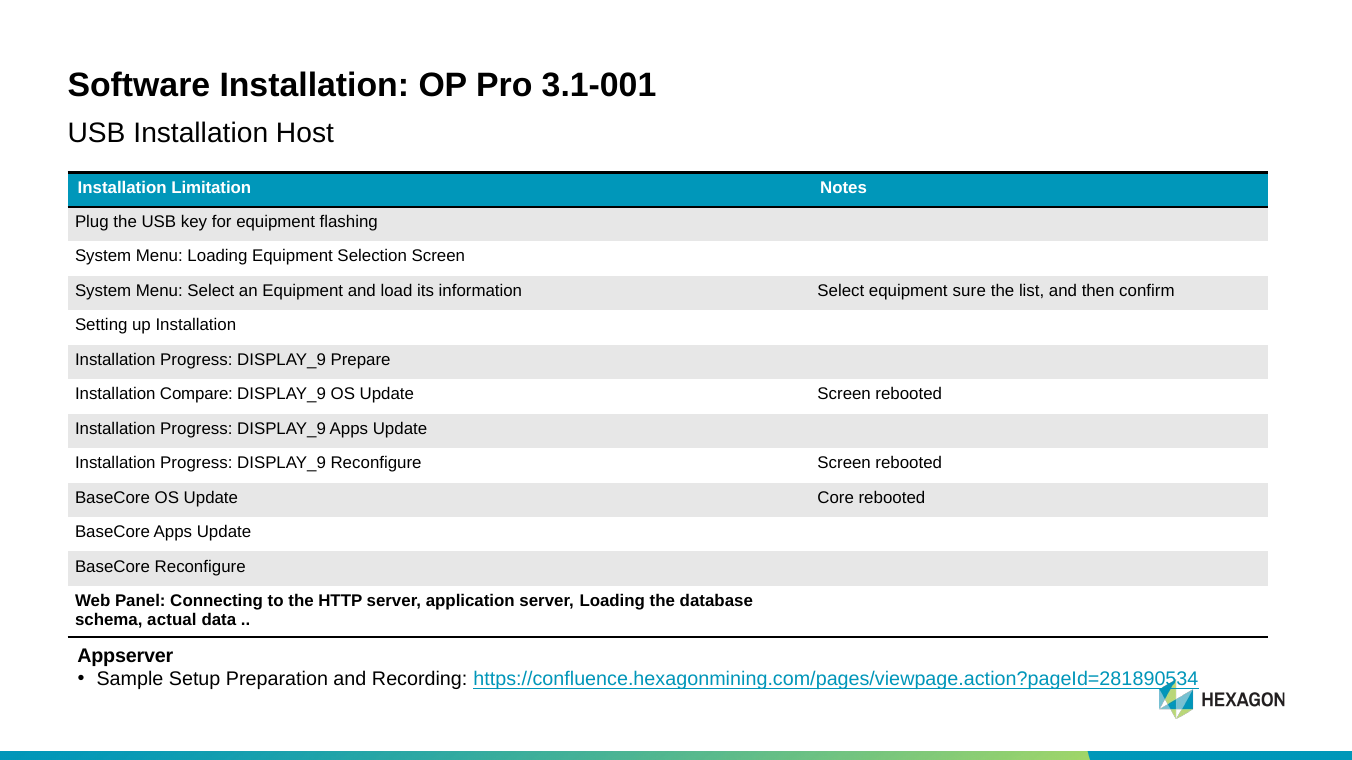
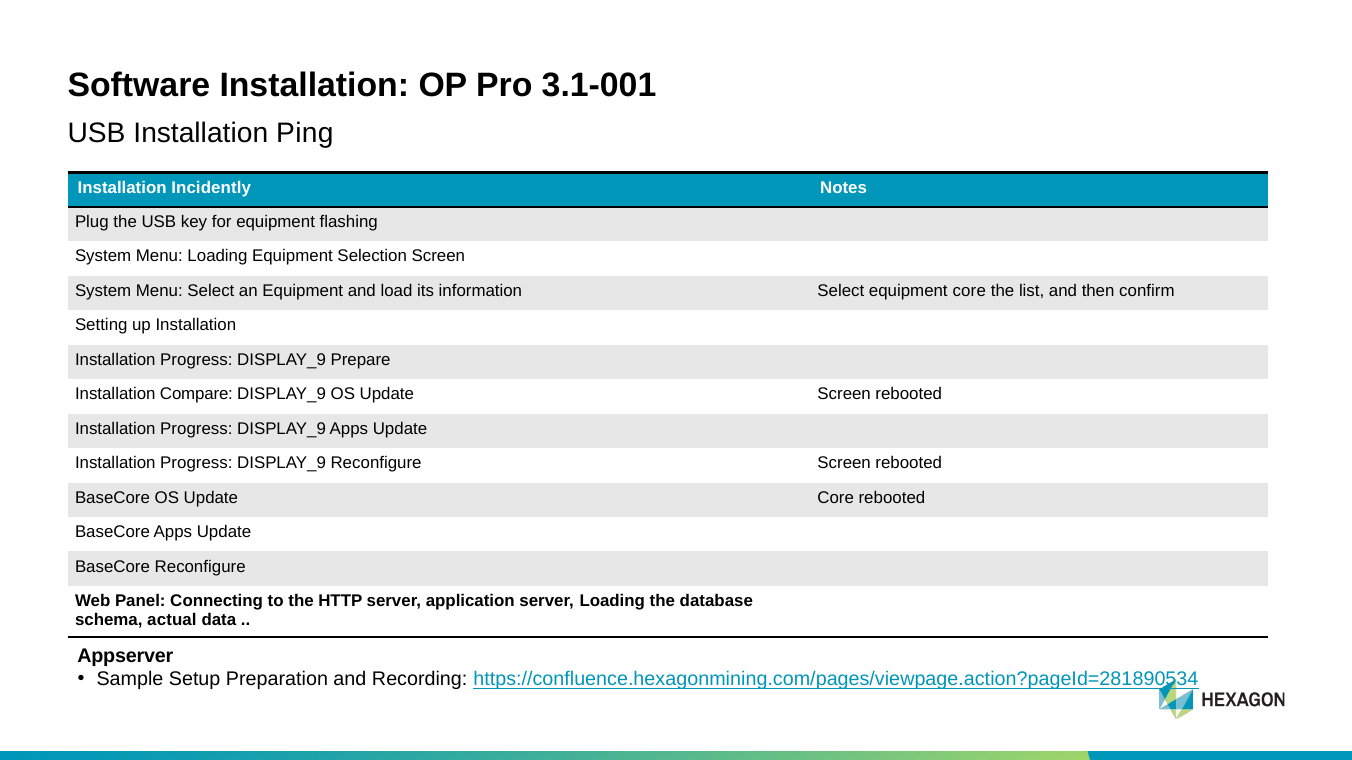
Host: Host -> Ping
Limitation: Limitation -> Incidently
equipment sure: sure -> core
